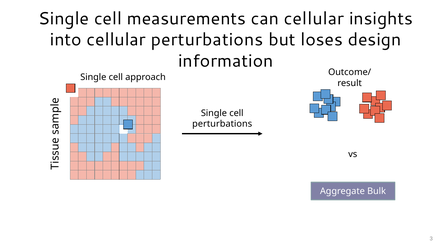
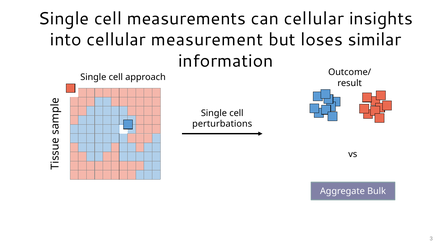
cellular perturbations: perturbations -> measurement
design: design -> similar
